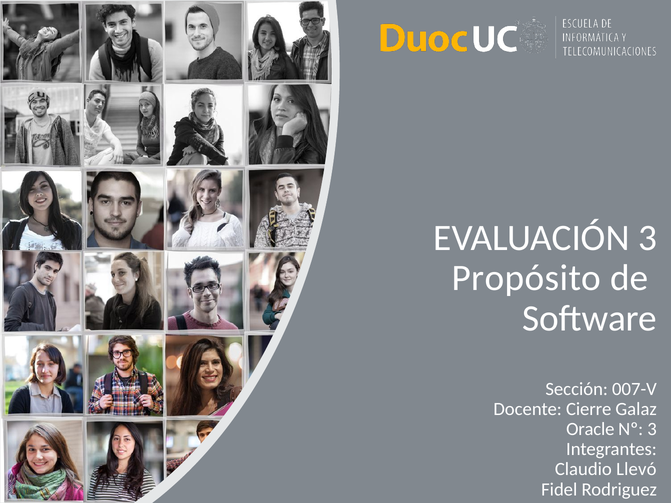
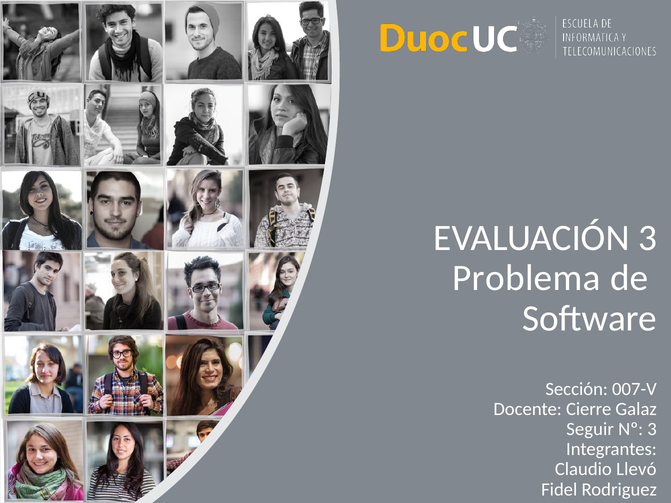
Propósito: Propósito -> Problema
Oracle: Oracle -> Seguir
